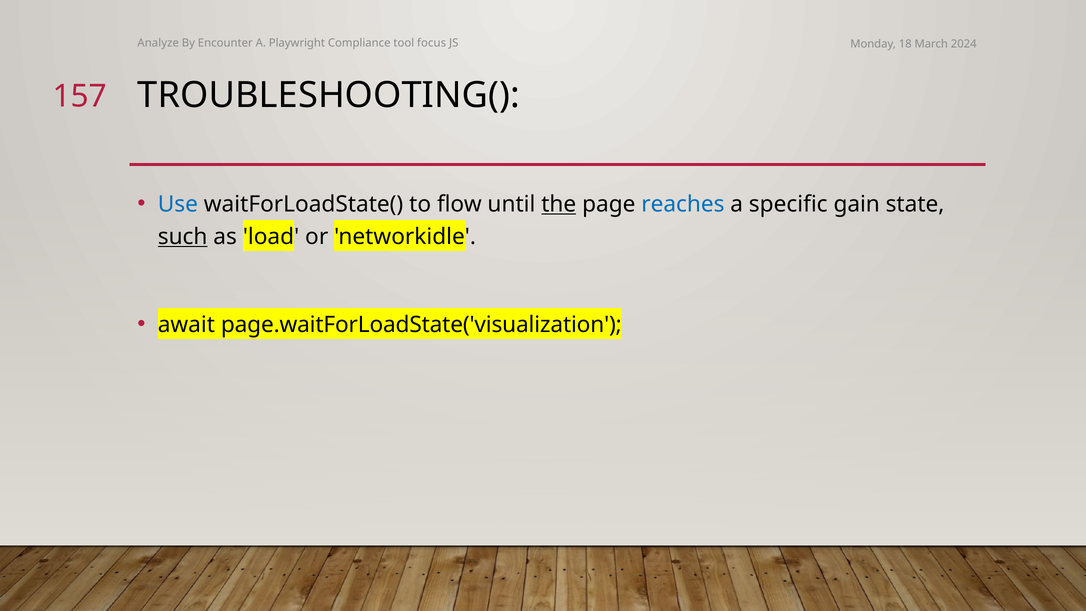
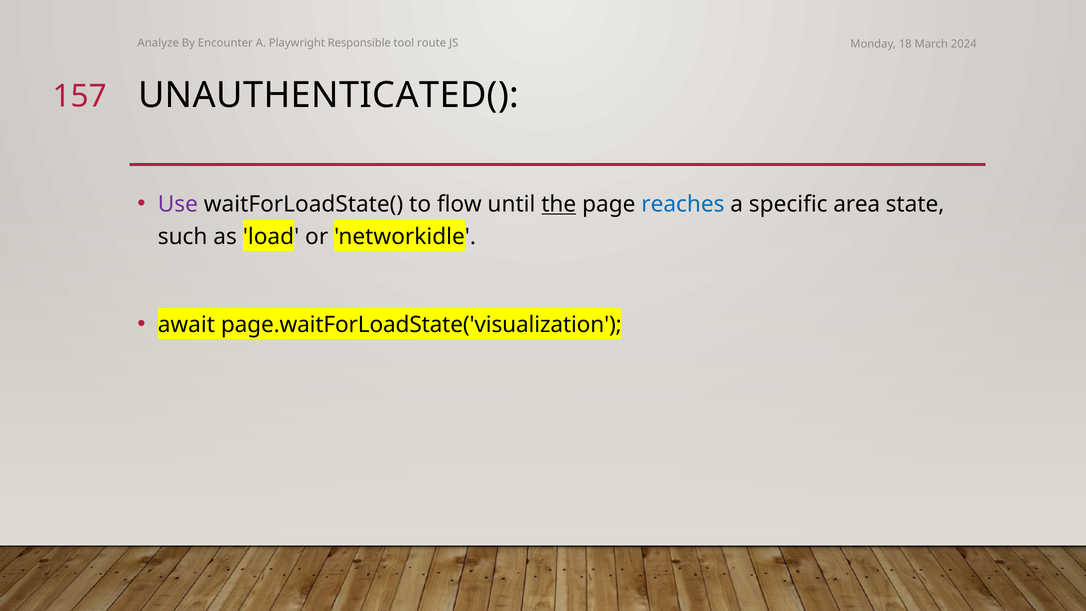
Compliance: Compliance -> Responsible
focus: focus -> route
TROUBLESHOOTING(: TROUBLESHOOTING( -> UNAUTHENTICATED(
Use colour: blue -> purple
gain: gain -> area
such underline: present -> none
